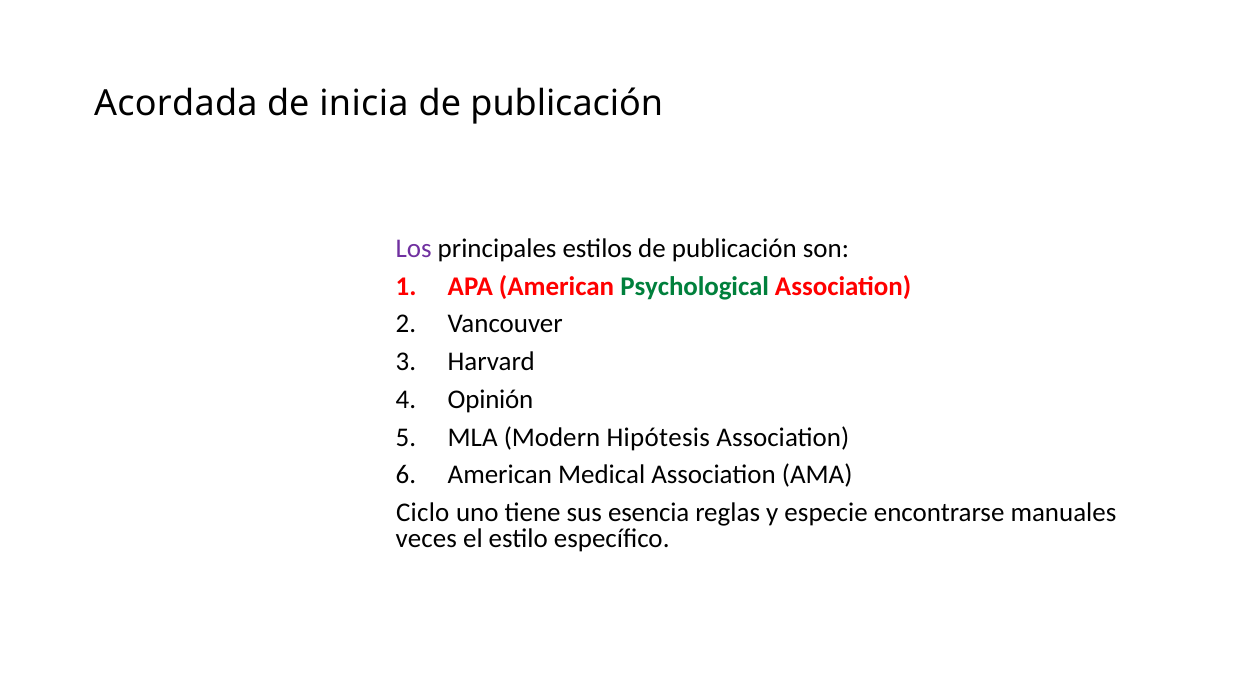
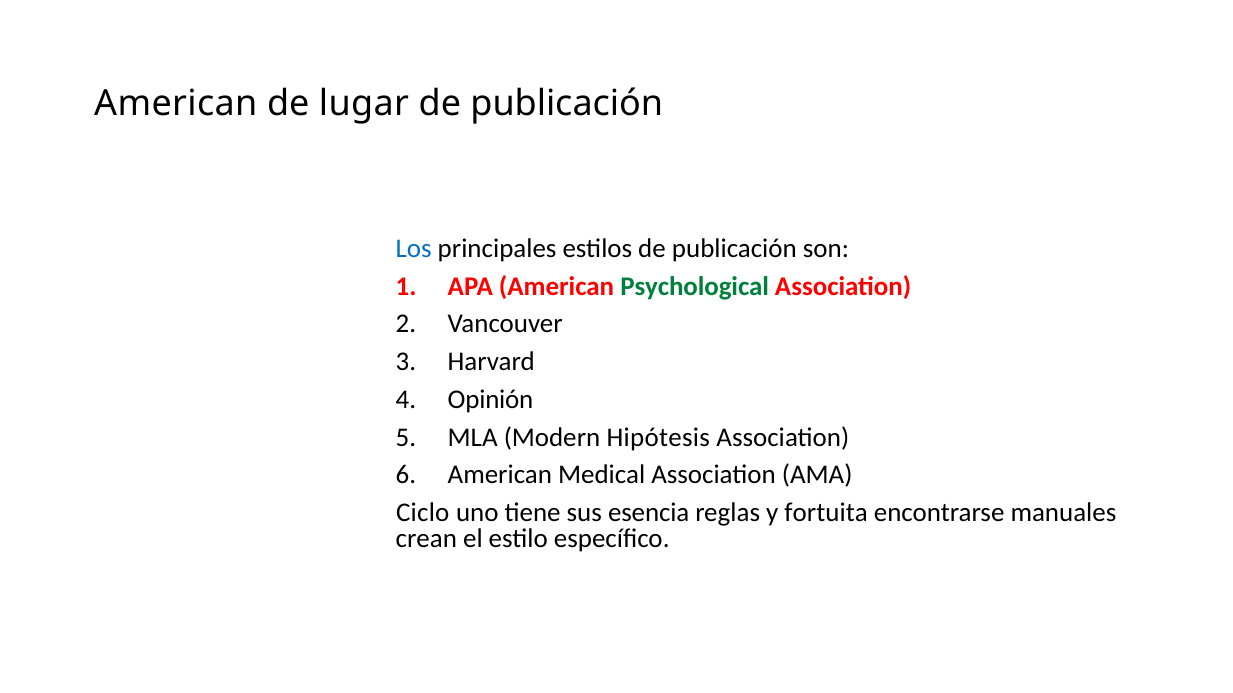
Acordada at (176, 104): Acordada -> American
inicia: inicia -> lugar
Los colour: purple -> blue
especie: especie -> fortuita
veces: veces -> crean
